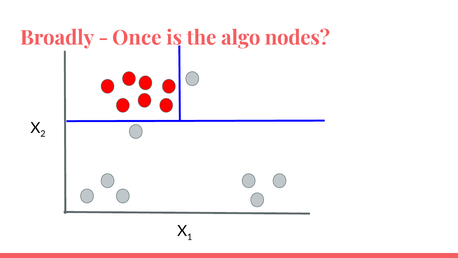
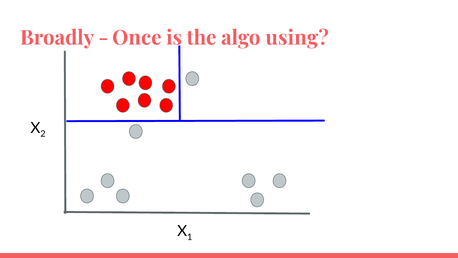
nodes: nodes -> using
